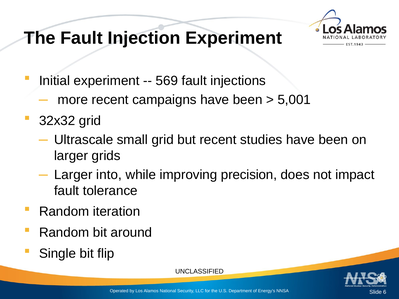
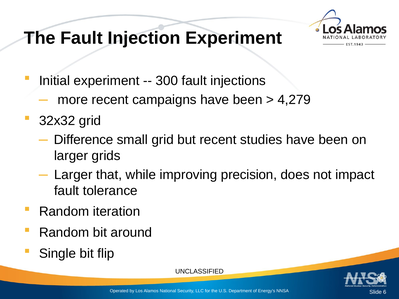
569: 569 -> 300
5,001: 5,001 -> 4,279
Ultrascale: Ultrascale -> Difference
into: into -> that
